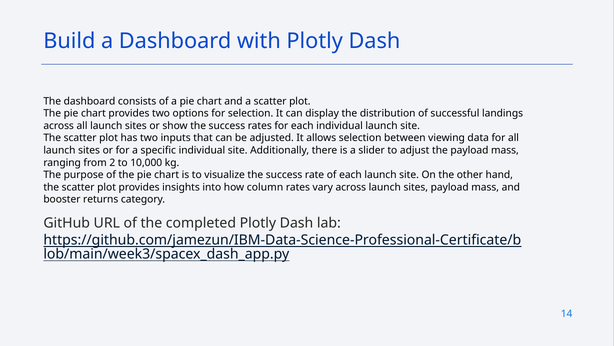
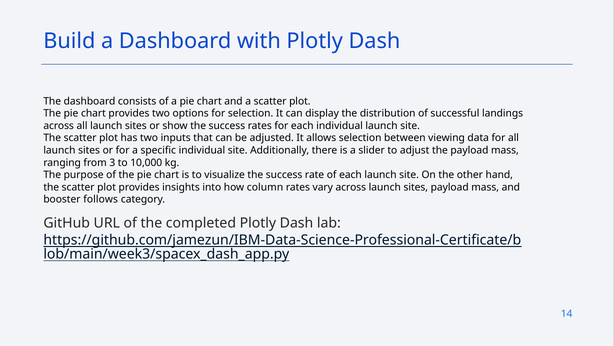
2: 2 -> 3
returns: returns -> follows
